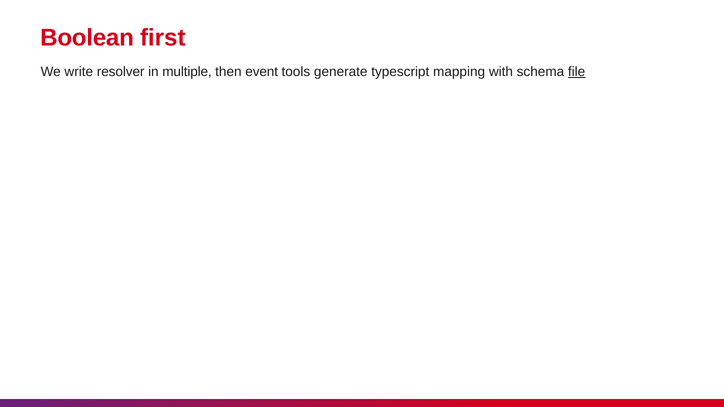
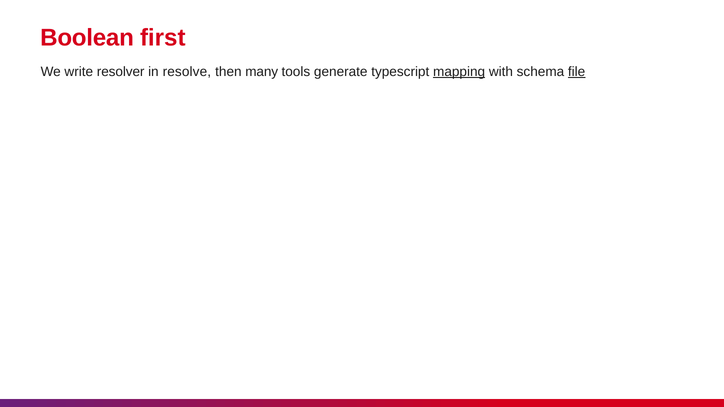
multiple: multiple -> resolve
event: event -> many
mapping underline: none -> present
